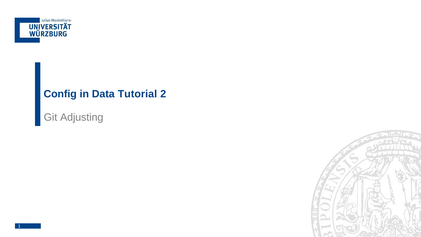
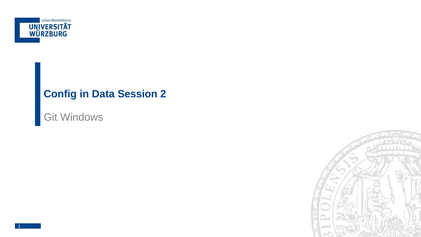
Tutorial: Tutorial -> Session
Adjusting: Adjusting -> Windows
